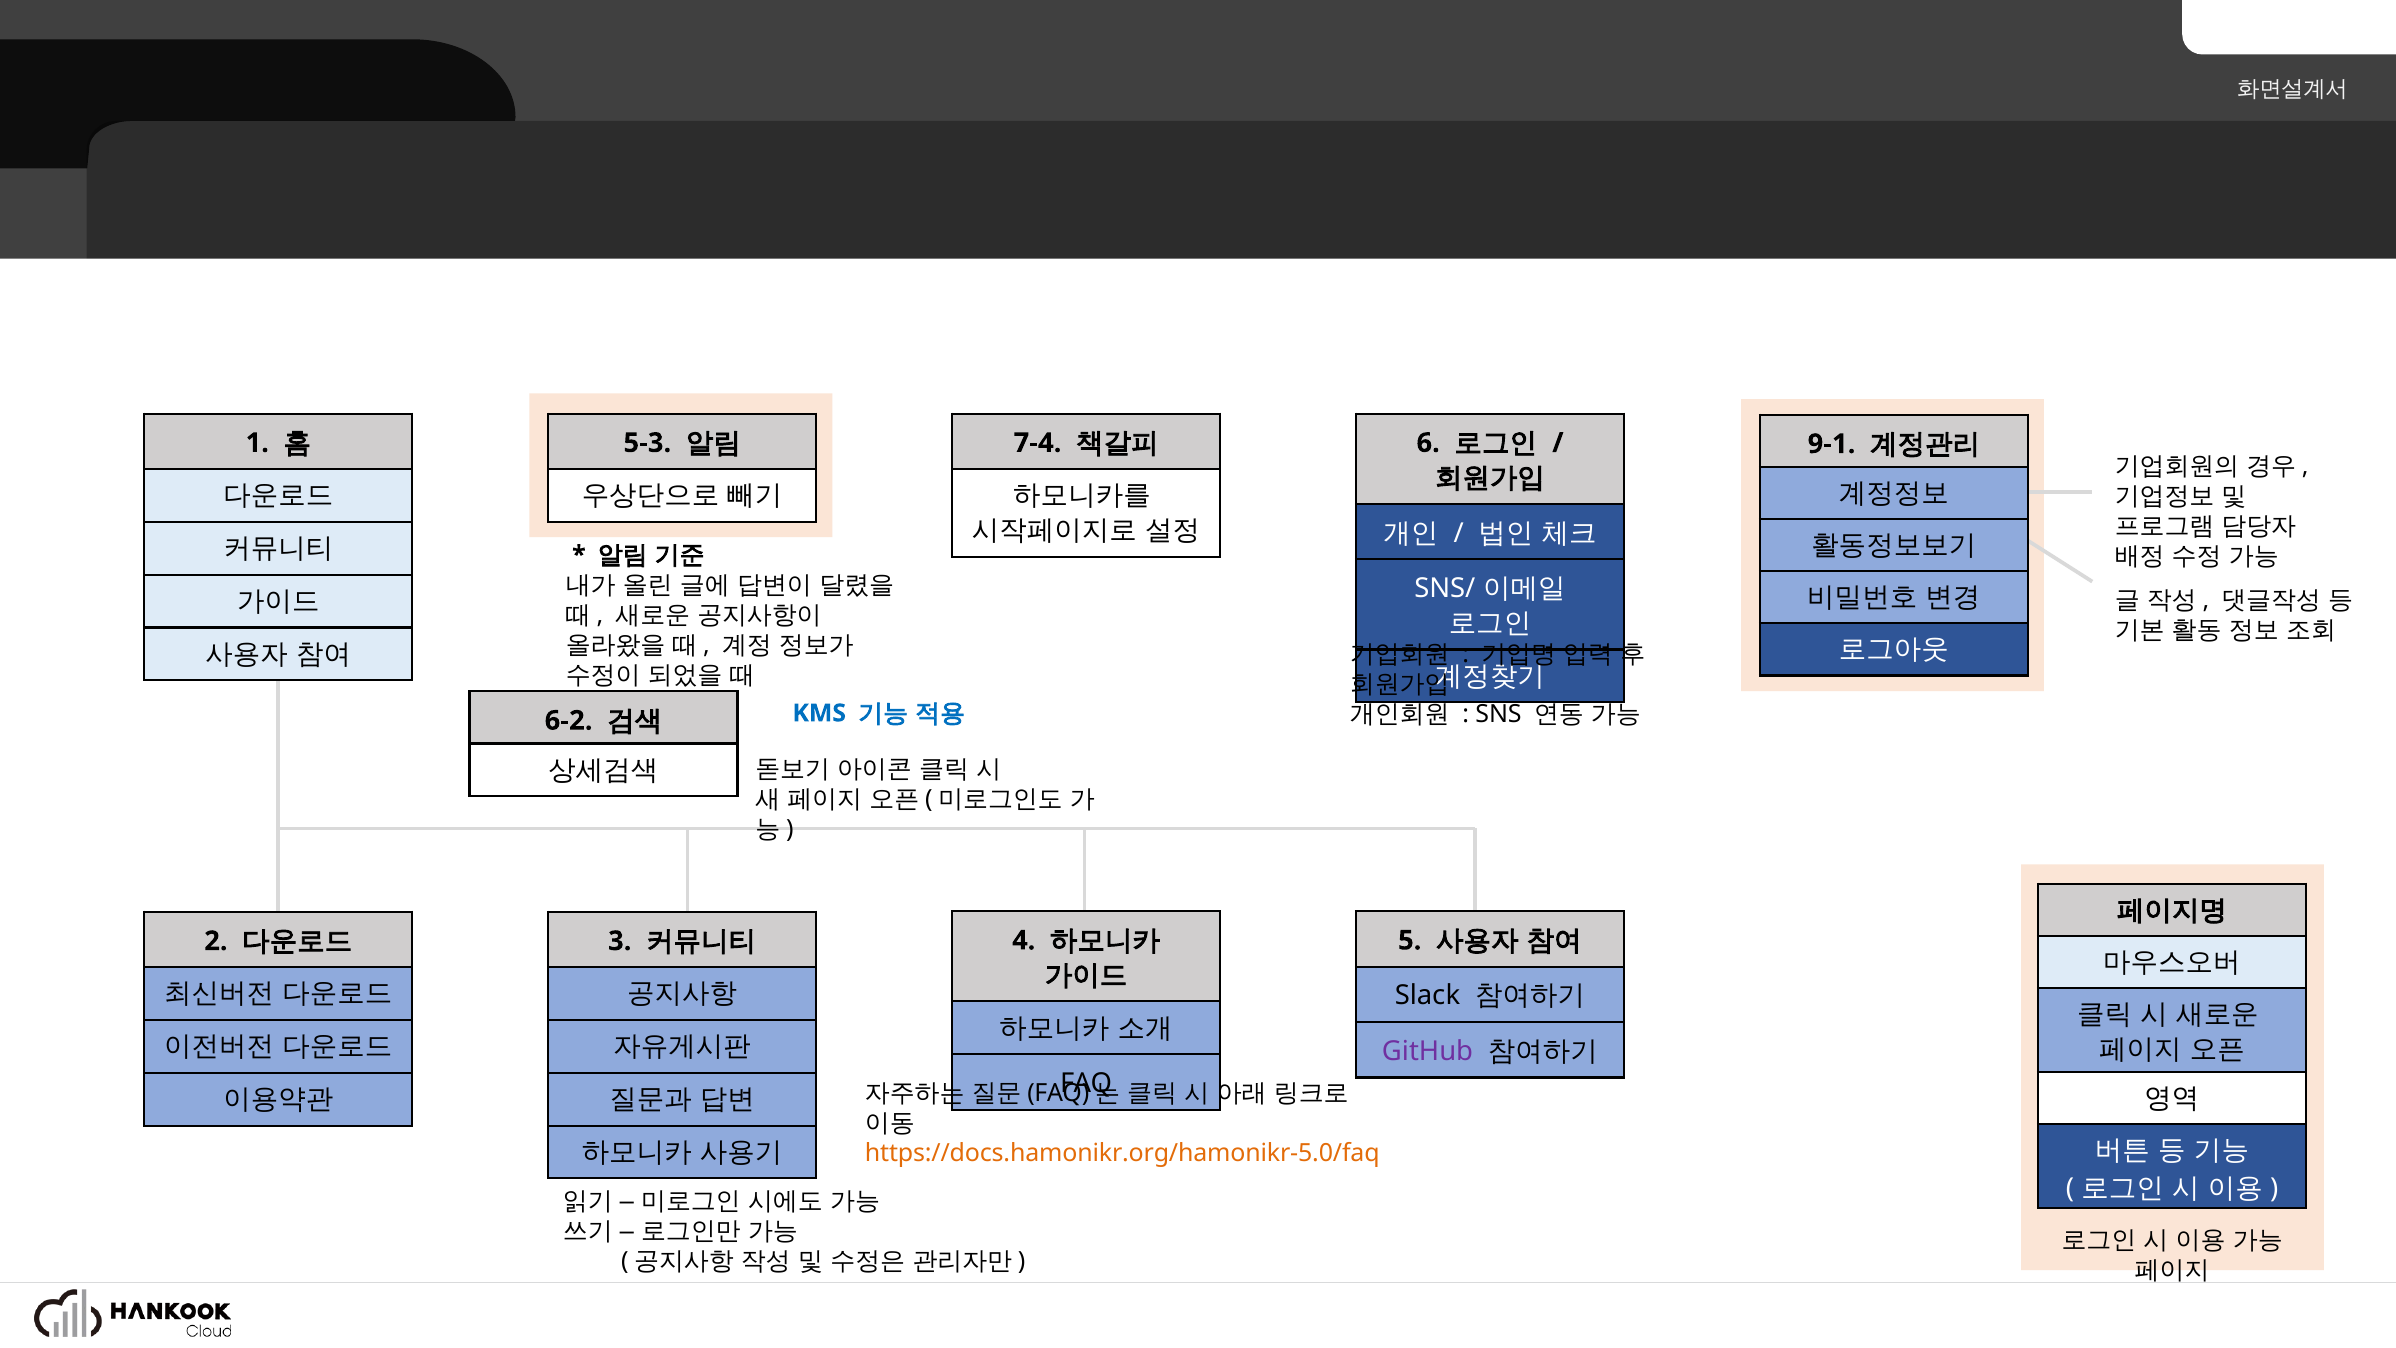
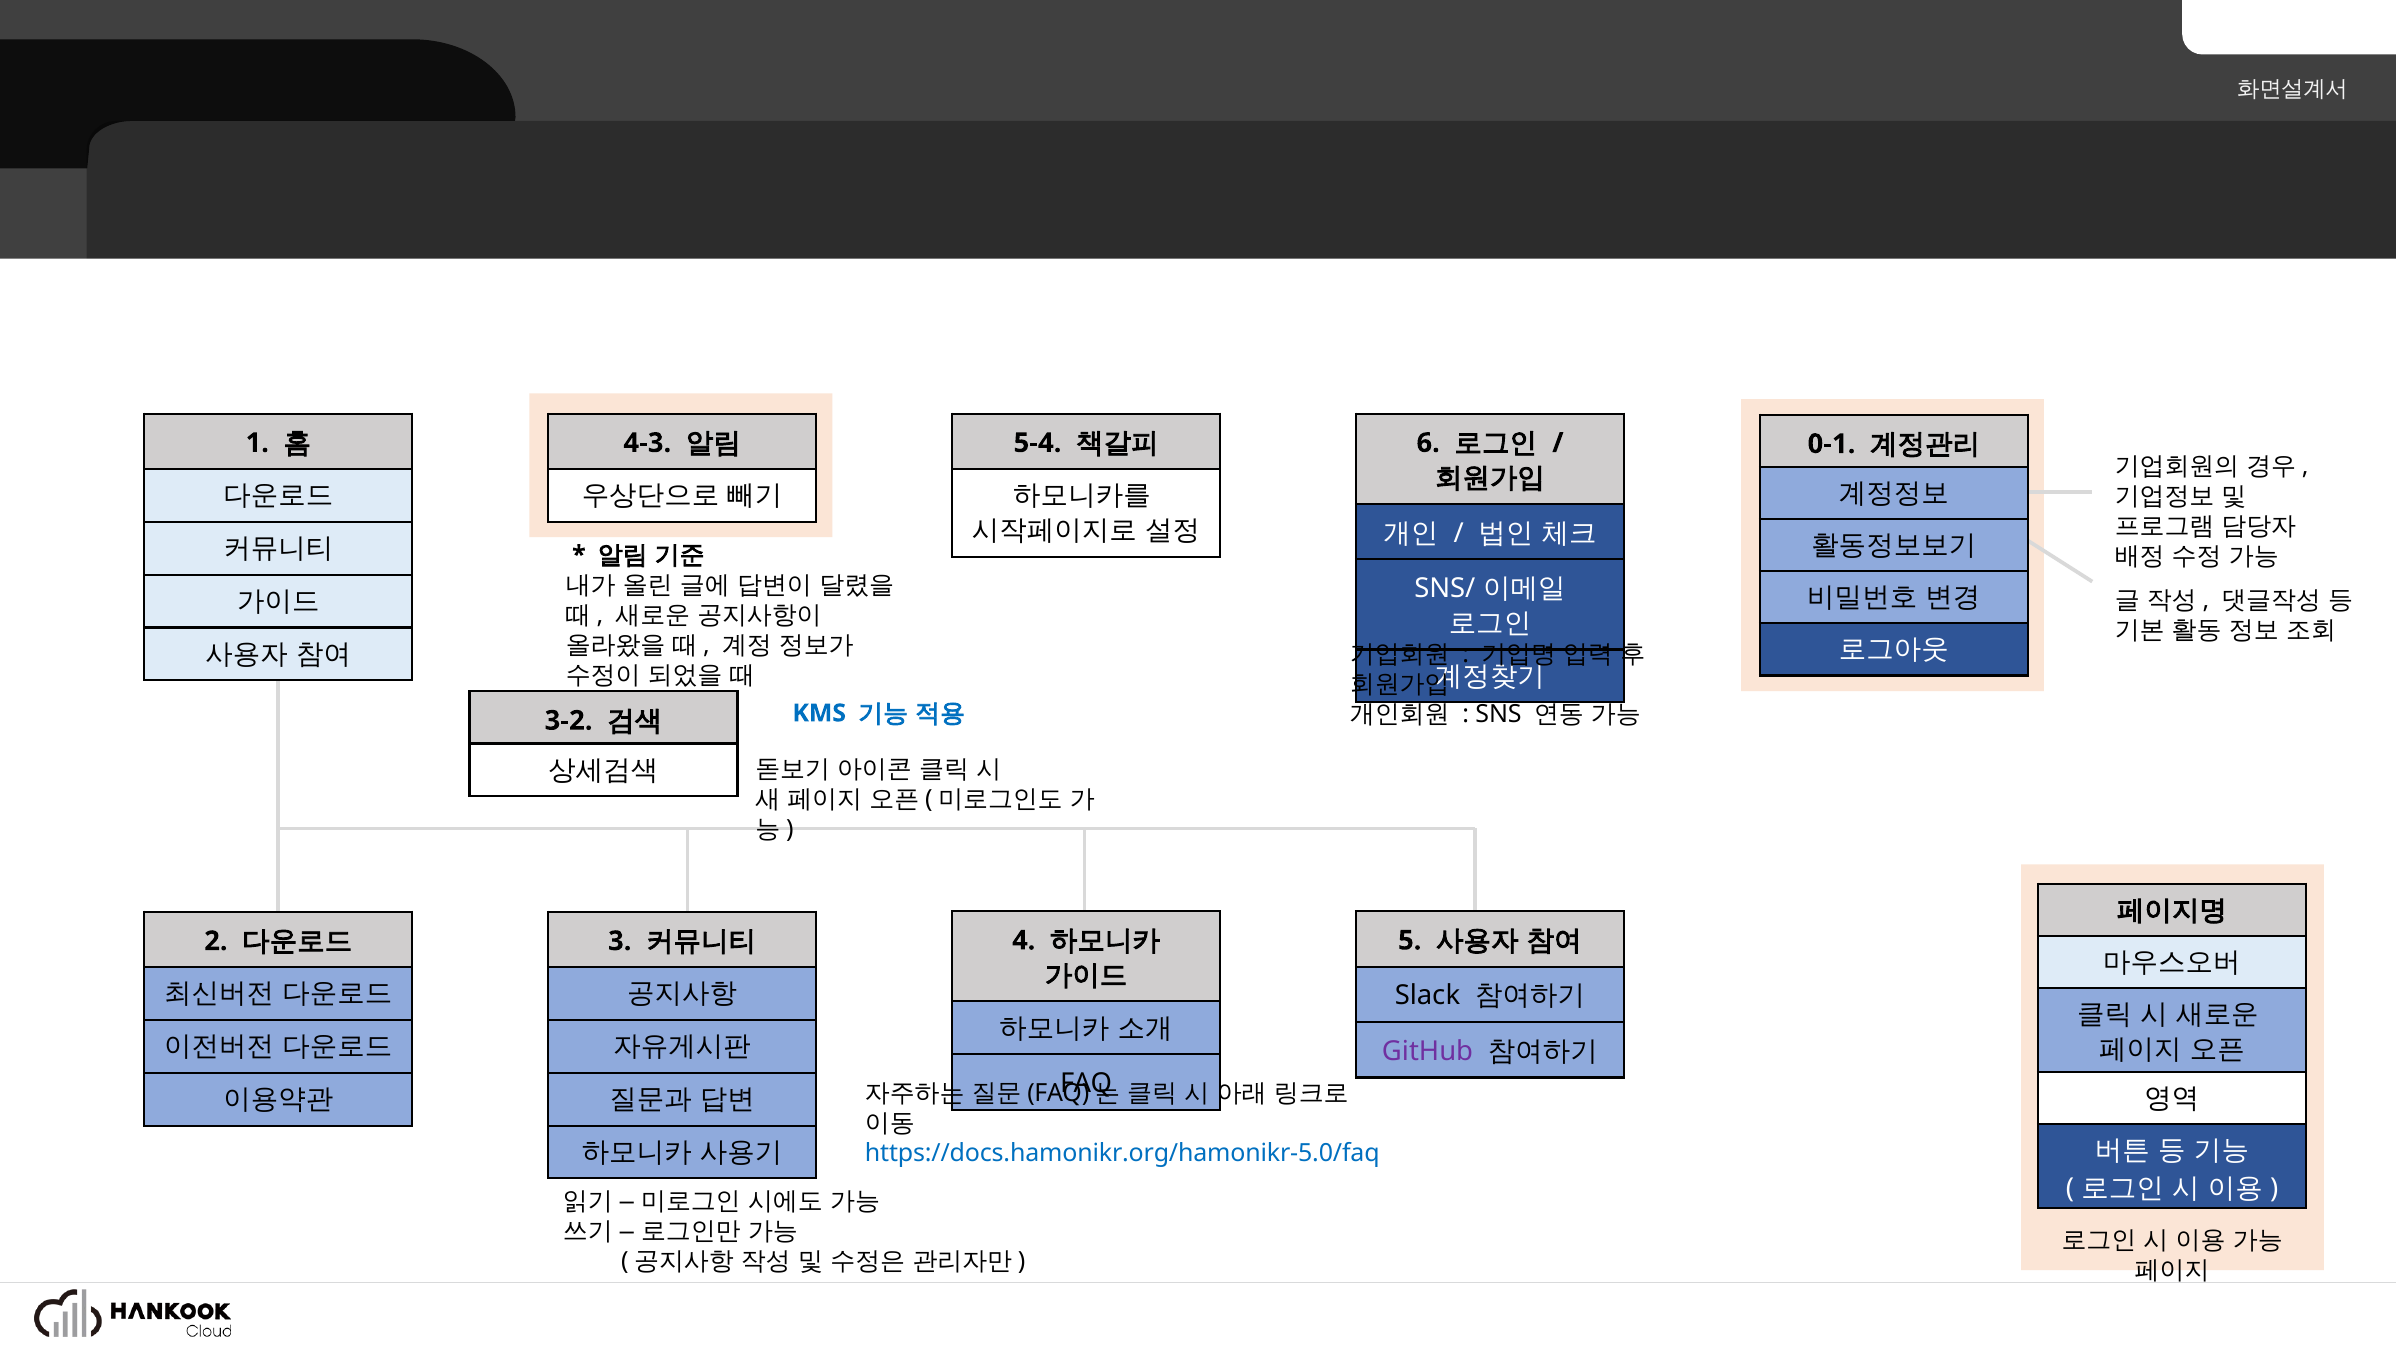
5-3: 5-3 -> 4-3
7-4: 7-4 -> 5-4
9-1: 9-1 -> 0-1
6-2: 6-2 -> 3-2
https://docs.hamonikr.org/hamonikr-5.0/faq colour: orange -> blue
